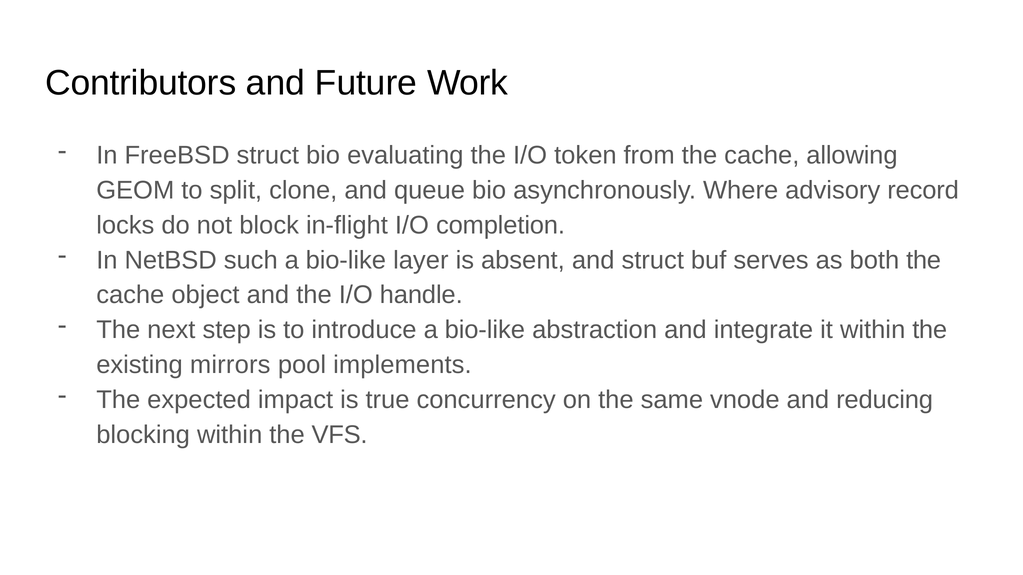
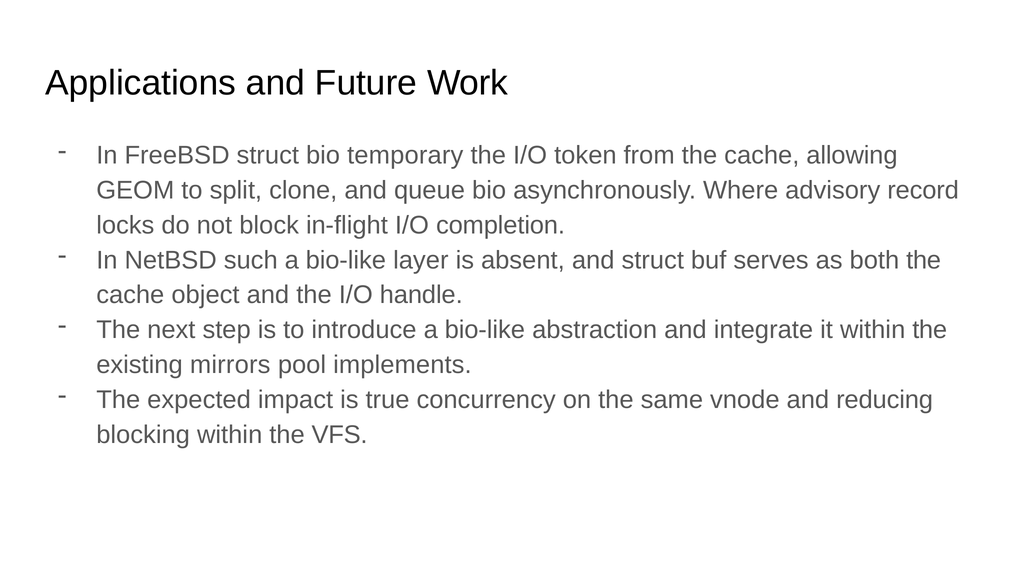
Contributors: Contributors -> Applications
evaluating: evaluating -> temporary
